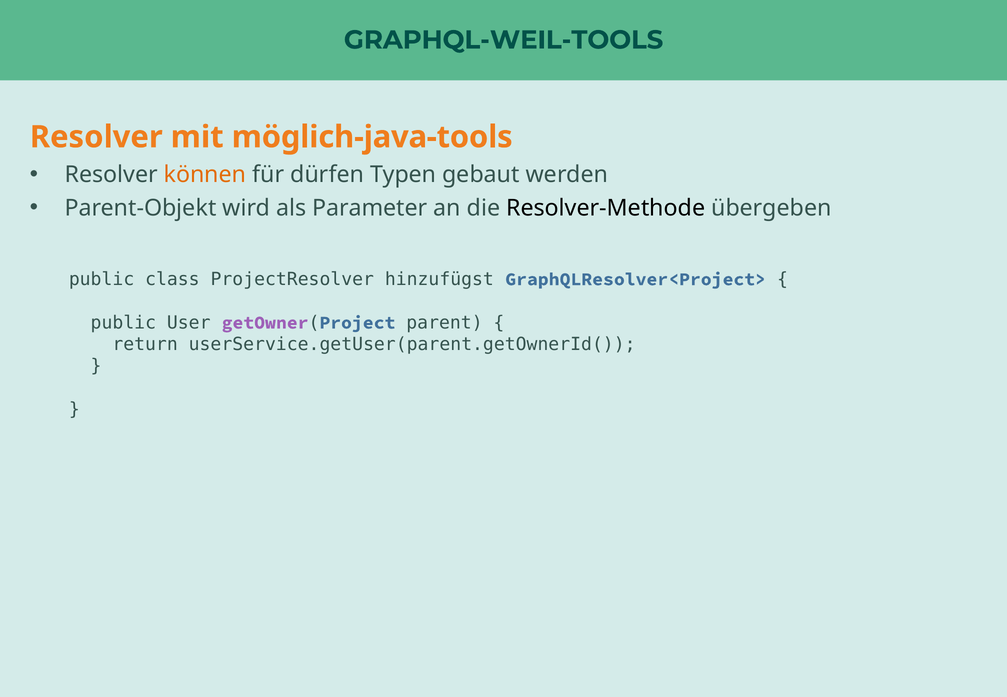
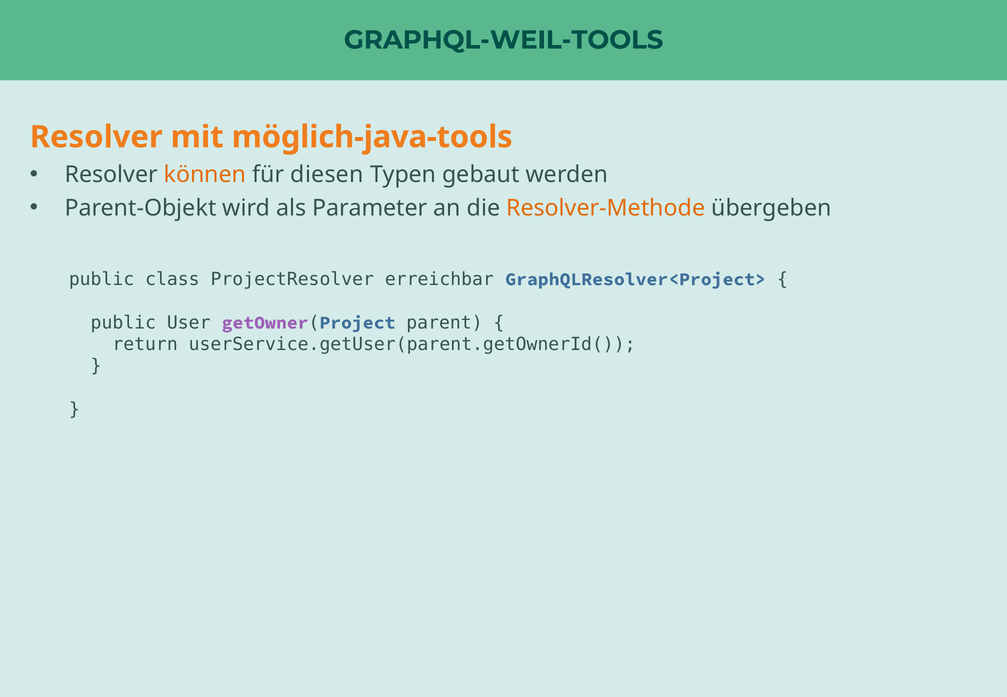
dürfen: dürfen -> diesen
Resolver-Methode colour: black -> orange
hinzufügst: hinzufügst -> erreichbar
